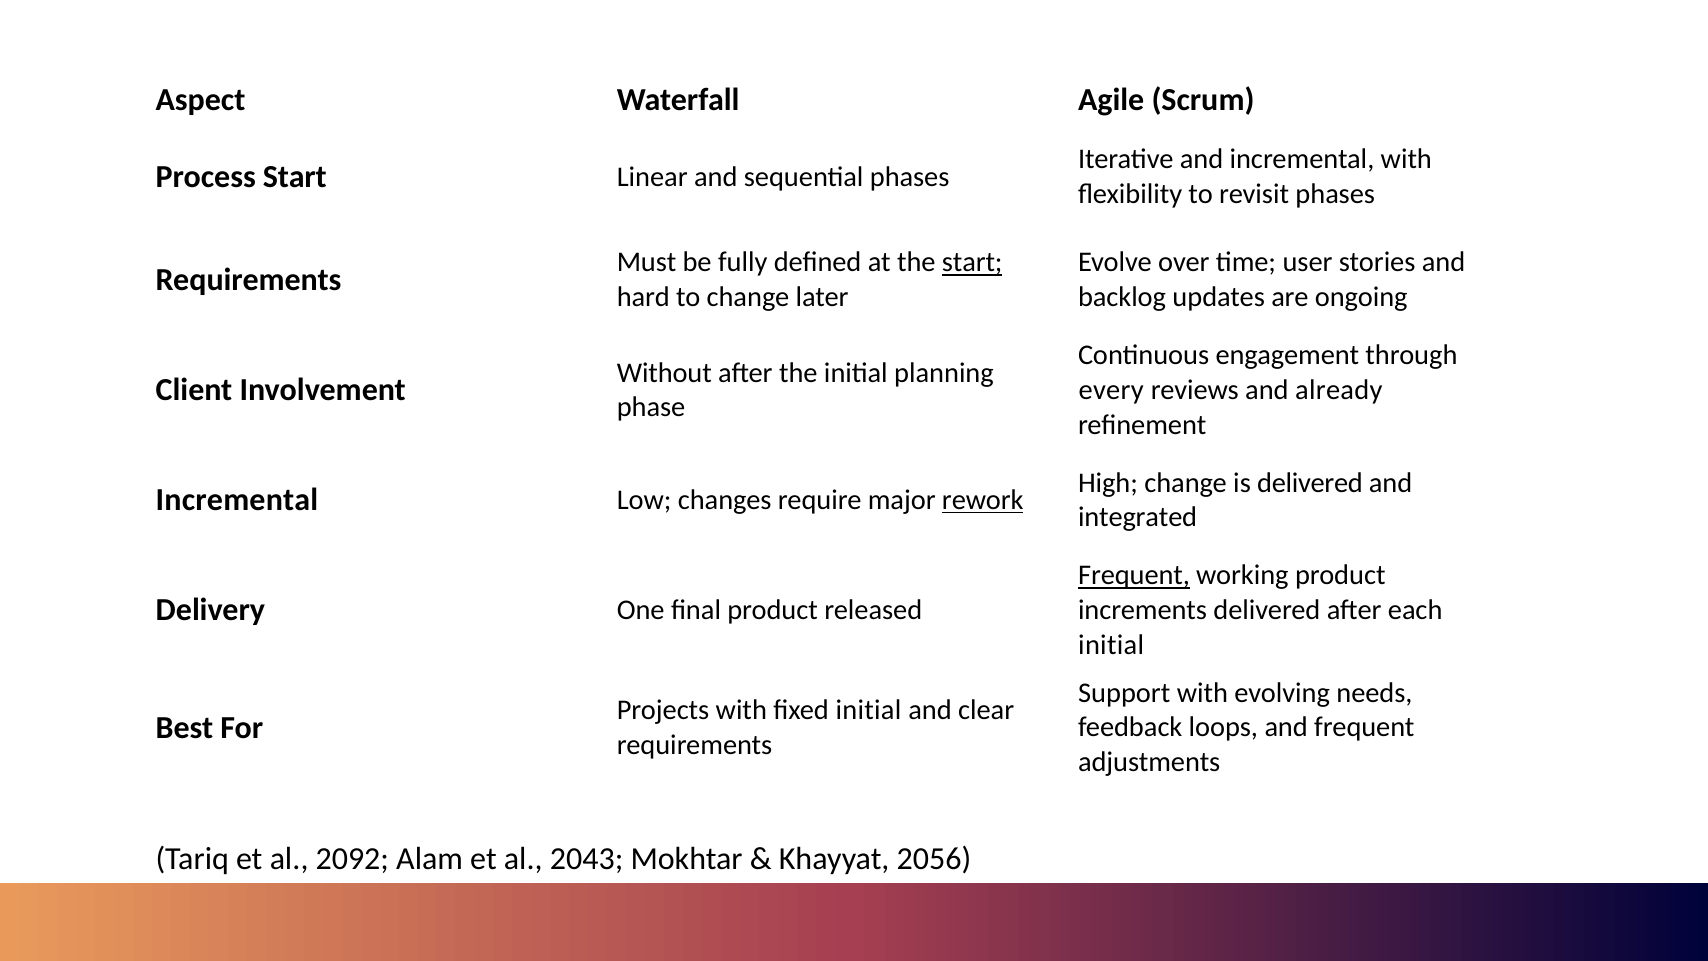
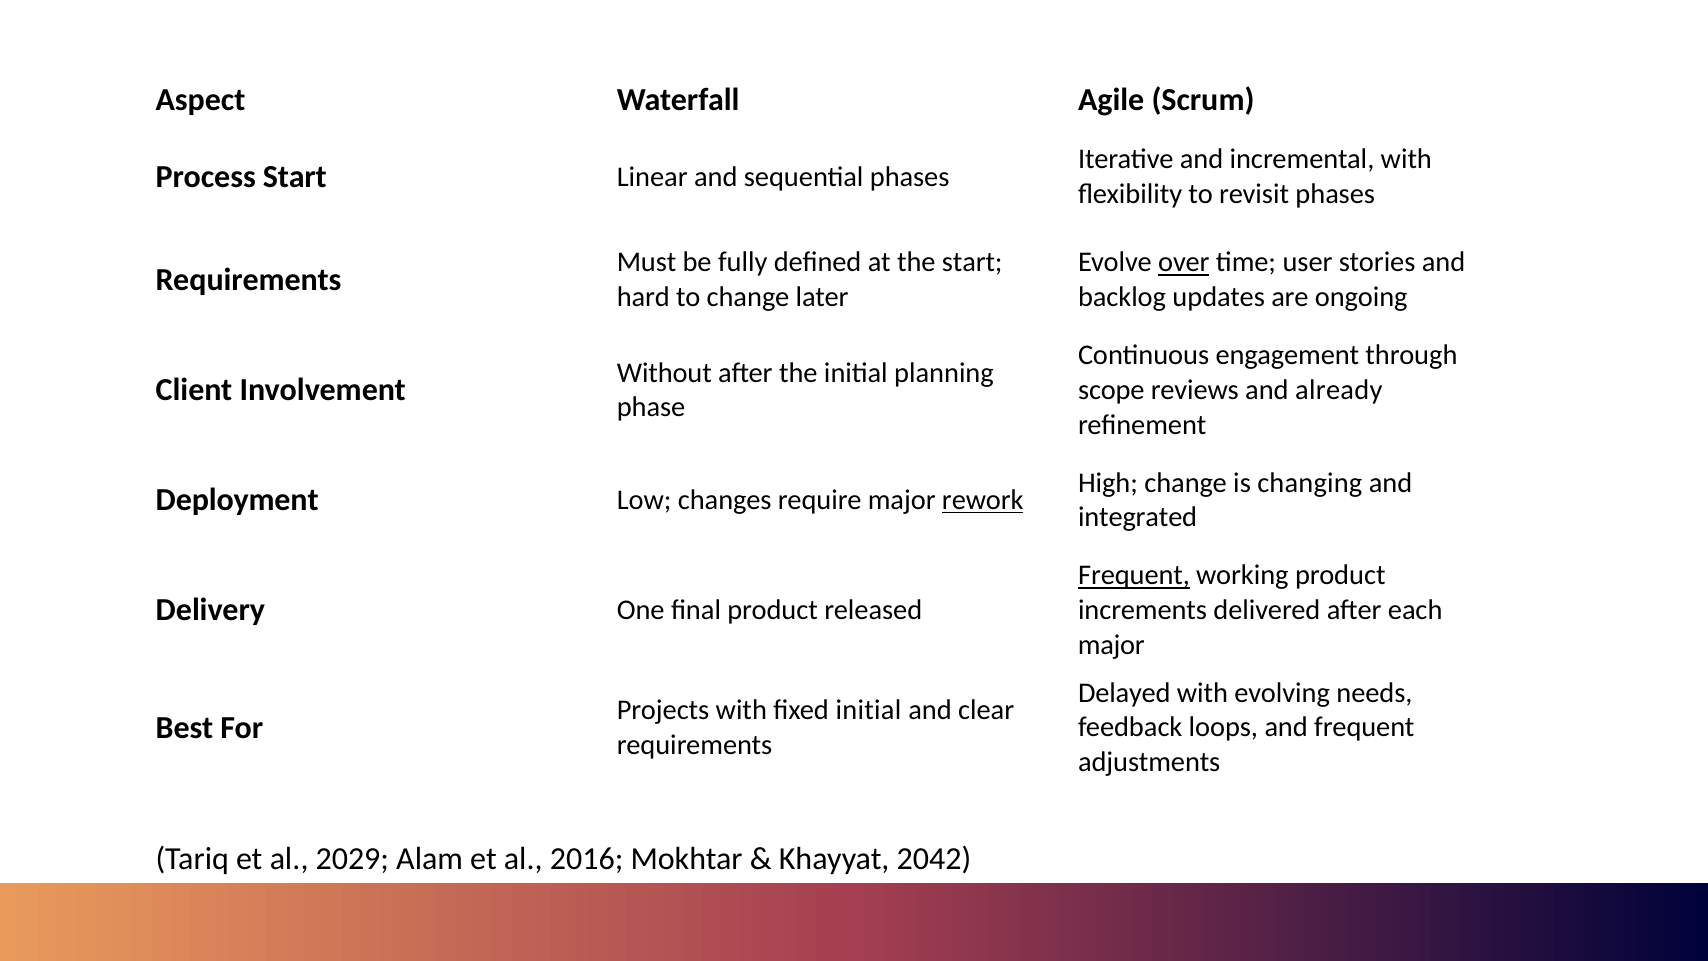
start at (972, 262) underline: present -> none
over underline: none -> present
every: every -> scope
is delivered: delivered -> changing
Incremental at (237, 500): Incremental -> Deployment
initial at (1111, 645): initial -> major
Support: Support -> Delayed
2092: 2092 -> 2029
2043: 2043 -> 2016
2056: 2056 -> 2042
